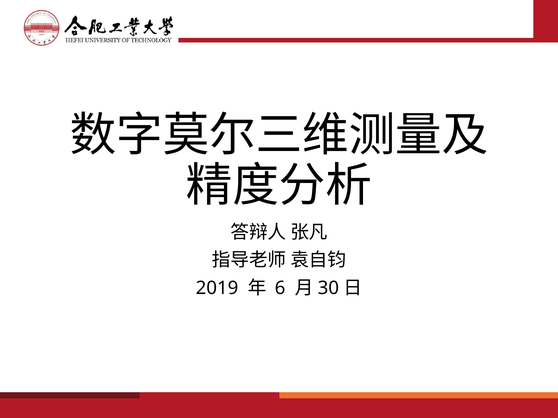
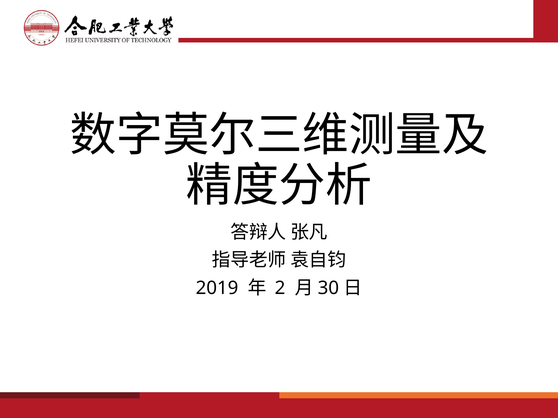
6: 6 -> 2
